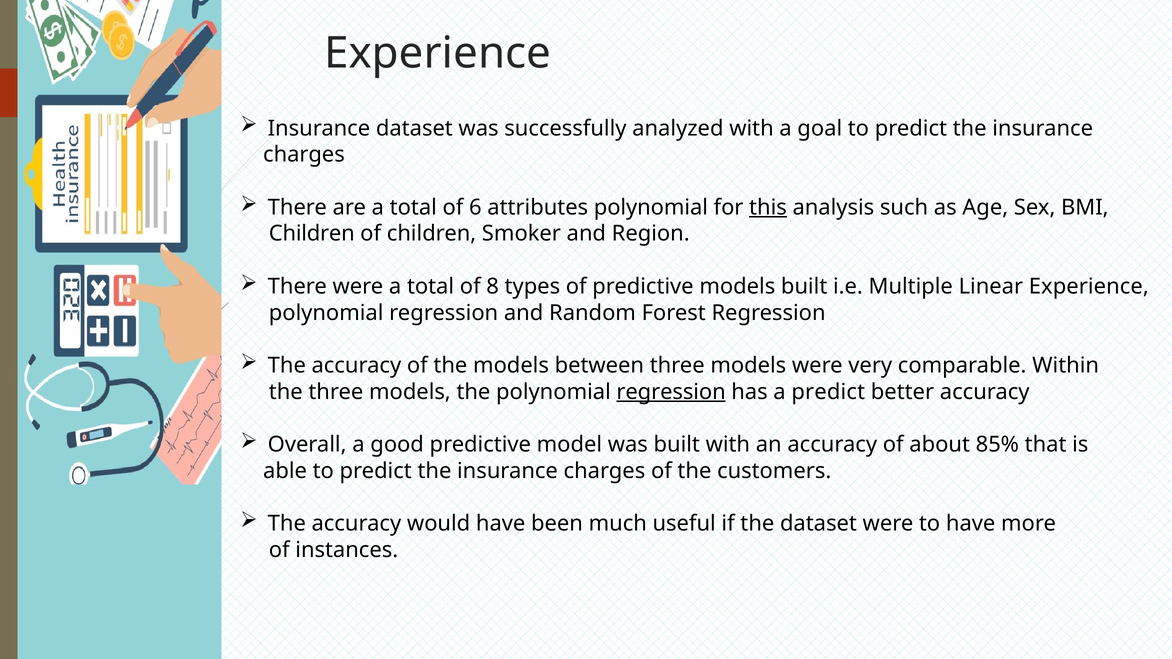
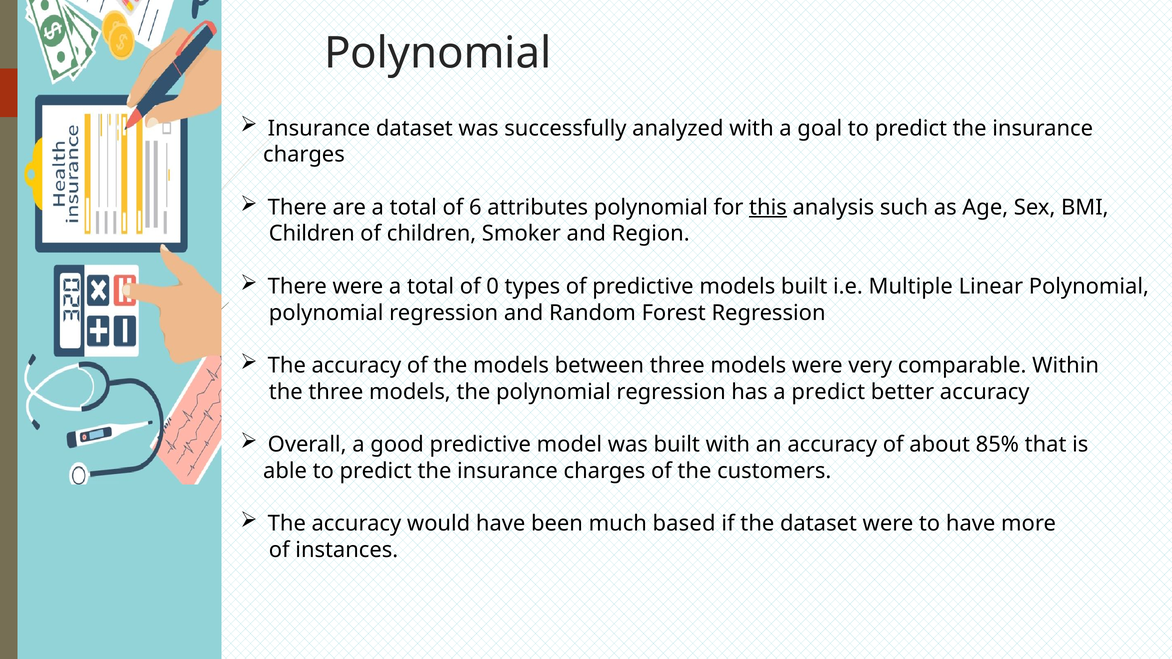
Experience at (438, 53): Experience -> Polynomial
8: 8 -> 0
Linear Experience: Experience -> Polynomial
regression at (671, 392) underline: present -> none
useful: useful -> based
